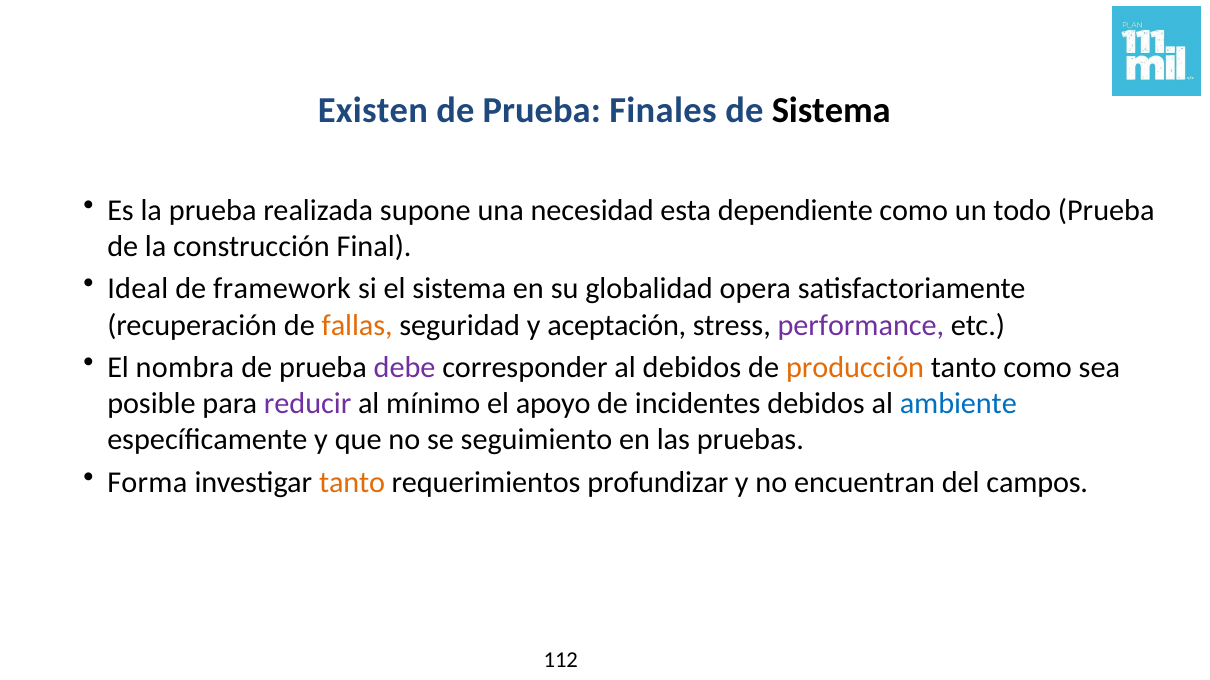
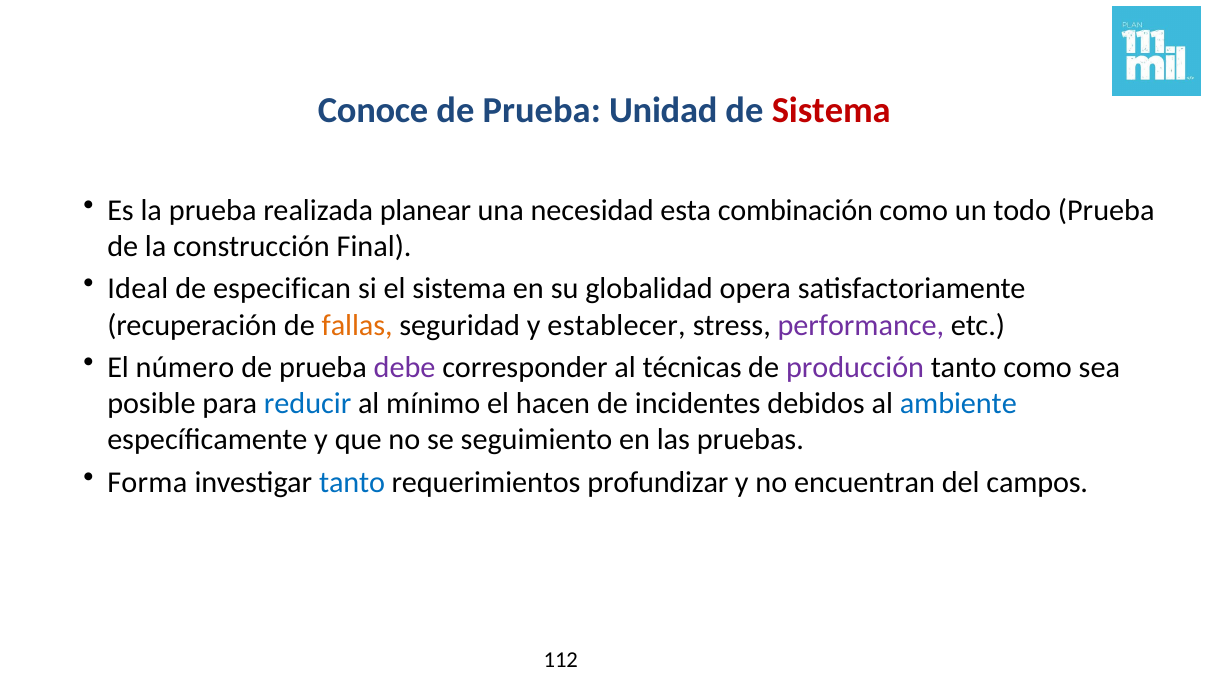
Existen: Existen -> Conoce
Finales: Finales -> Unidad
Sistema at (831, 110) colour: black -> red
supone: supone -> planear
dependiente: dependiente -> combinación
framework: framework -> especifican
aceptación: aceptación -> establecer
nombra: nombra -> número
al debidos: debidos -> técnicas
producción colour: orange -> purple
reducir colour: purple -> blue
apoyo: apoyo -> hacen
tanto at (352, 483) colour: orange -> blue
